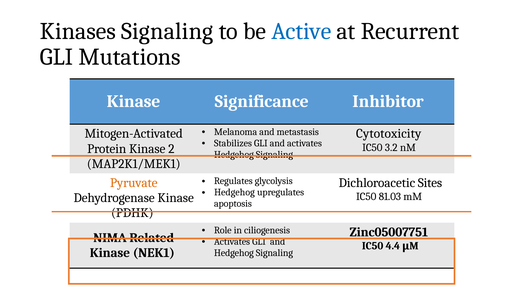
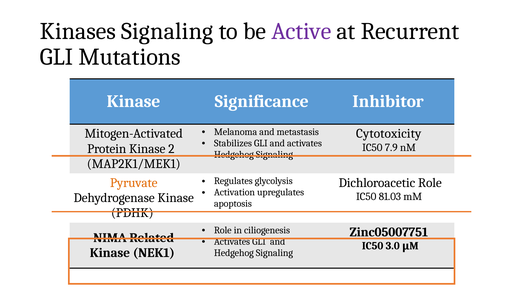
Active colour: blue -> purple
3.2: 3.2 -> 7.9
Dichloroacetic Sites: Sites -> Role
Hedgehog at (234, 192): Hedgehog -> Activation
4.4: 4.4 -> 3.0
